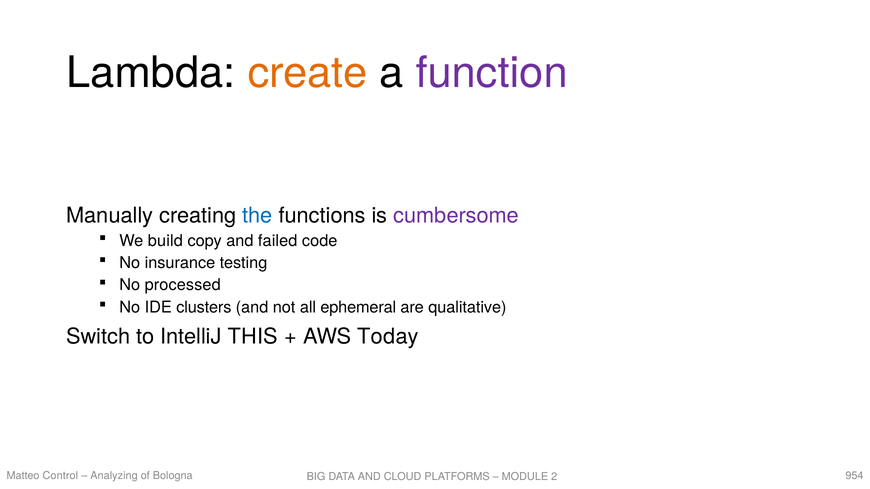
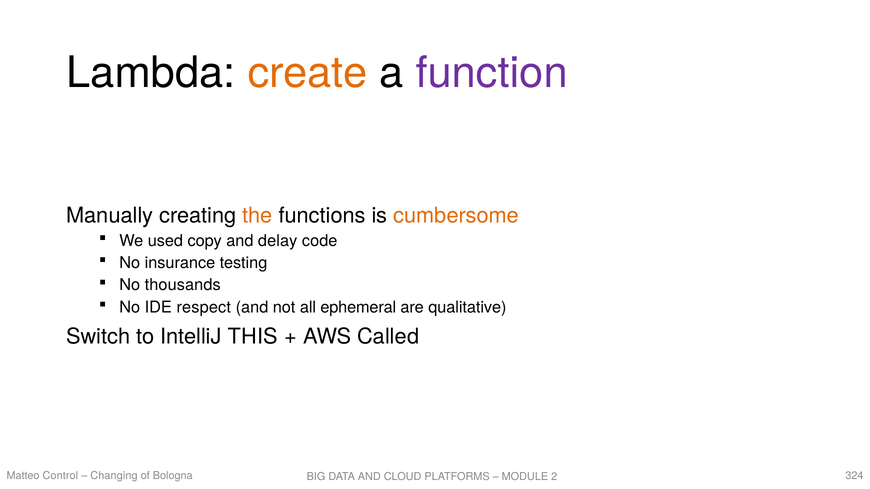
the colour: blue -> orange
cumbersome colour: purple -> orange
build: build -> used
failed: failed -> delay
processed: processed -> thousands
clusters: clusters -> respect
Today: Today -> Called
Analyzing: Analyzing -> Changing
954: 954 -> 324
